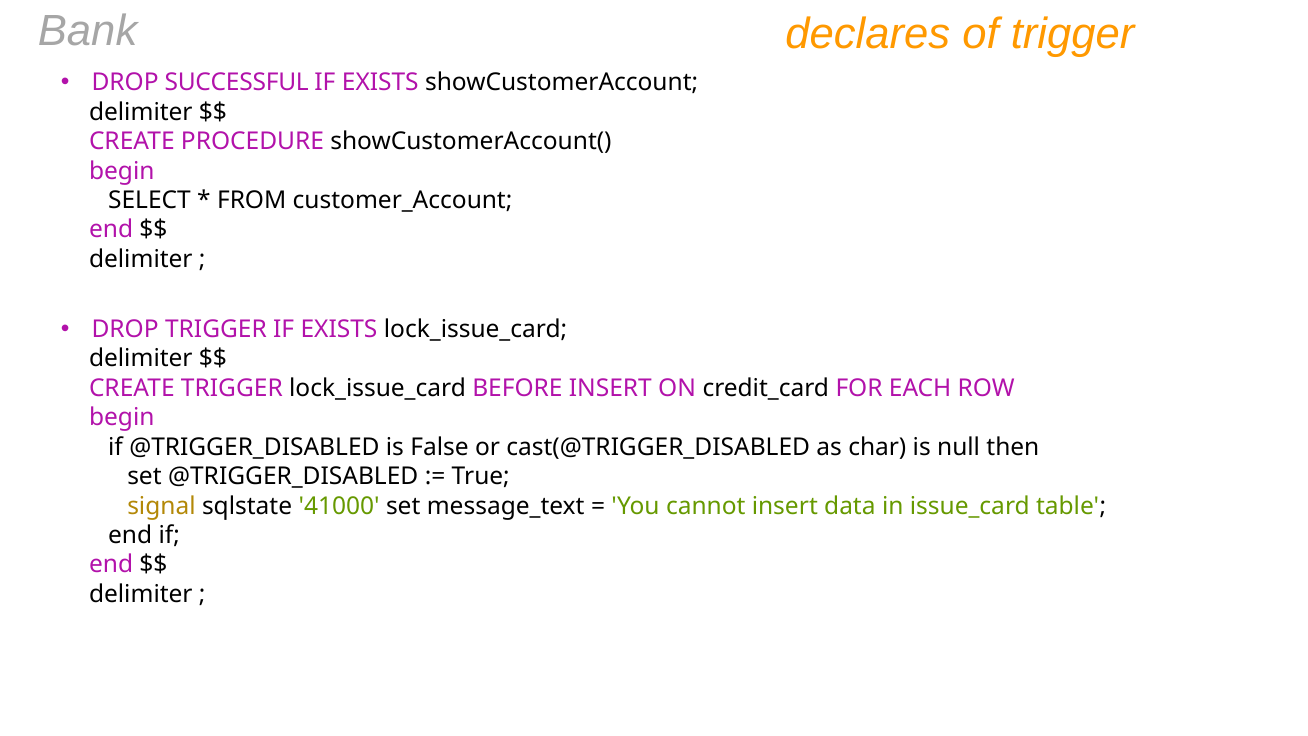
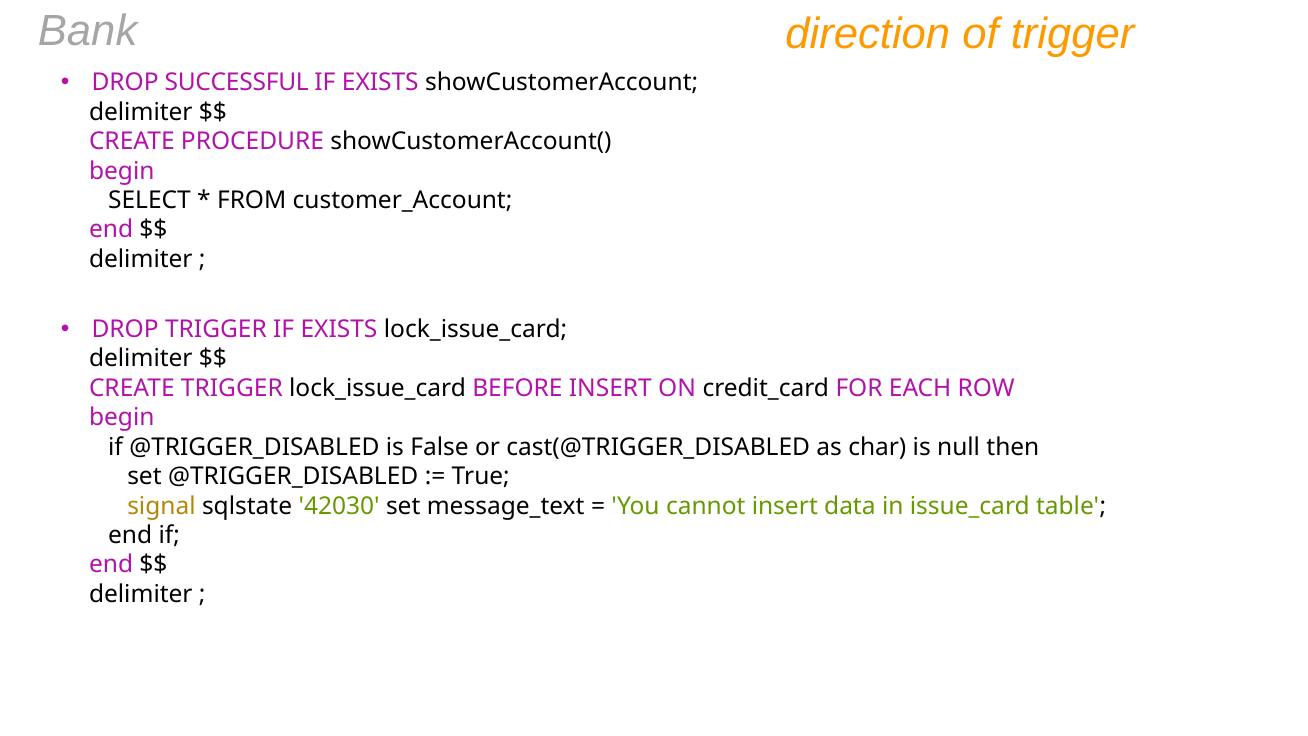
declares: declares -> direction
41000: 41000 -> 42030
